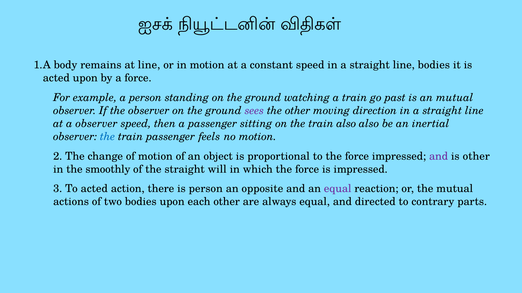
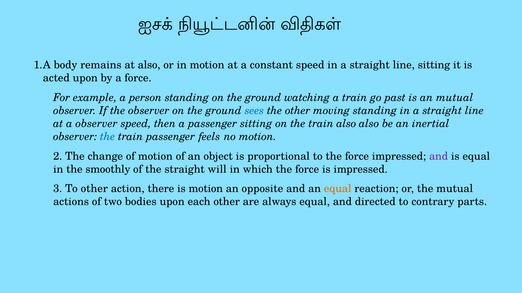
at line: line -> also
line bodies: bodies -> sitting
sees colour: purple -> blue
moving direction: direction -> standing
is other: other -> equal
To acted: acted -> other
is person: person -> motion
equal at (338, 189) colour: purple -> orange
